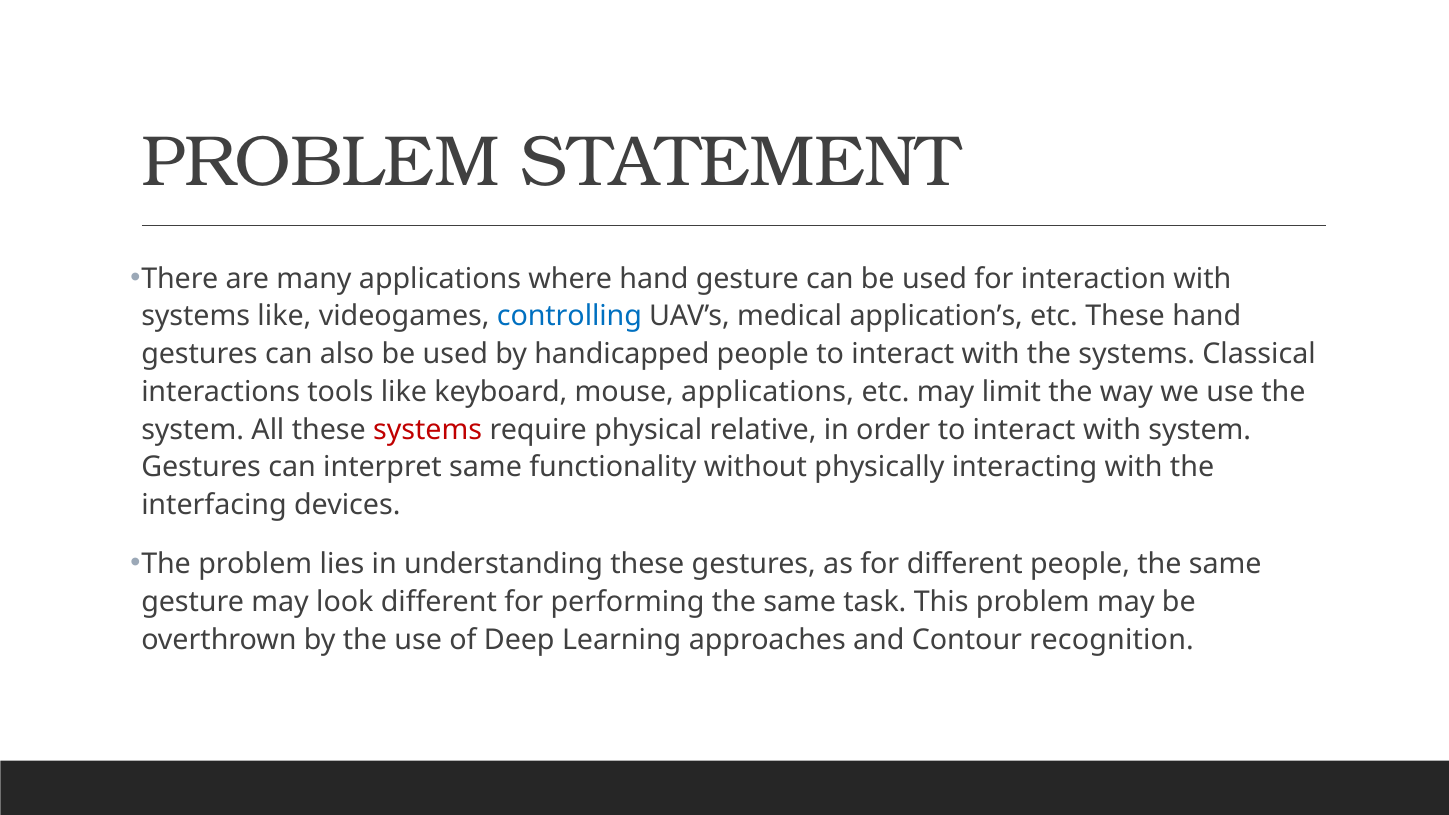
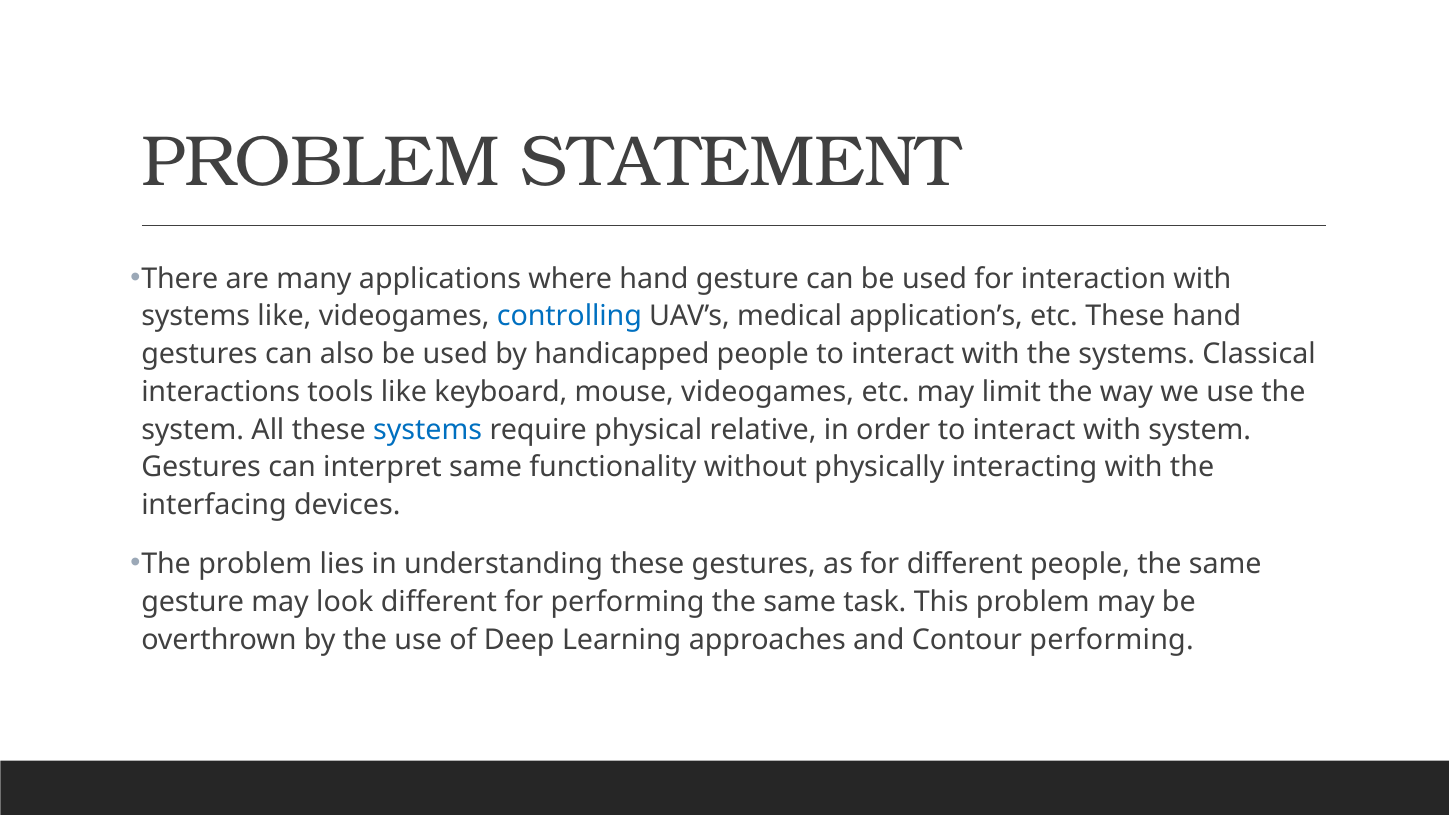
mouse applications: applications -> videogames
systems at (428, 430) colour: red -> blue
Contour recognition: recognition -> performing
